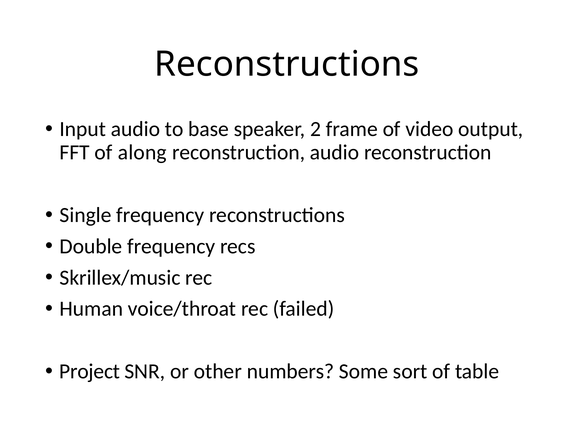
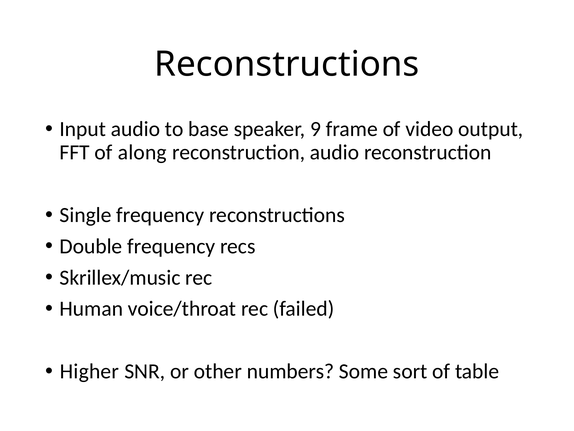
2: 2 -> 9
Project: Project -> Higher
